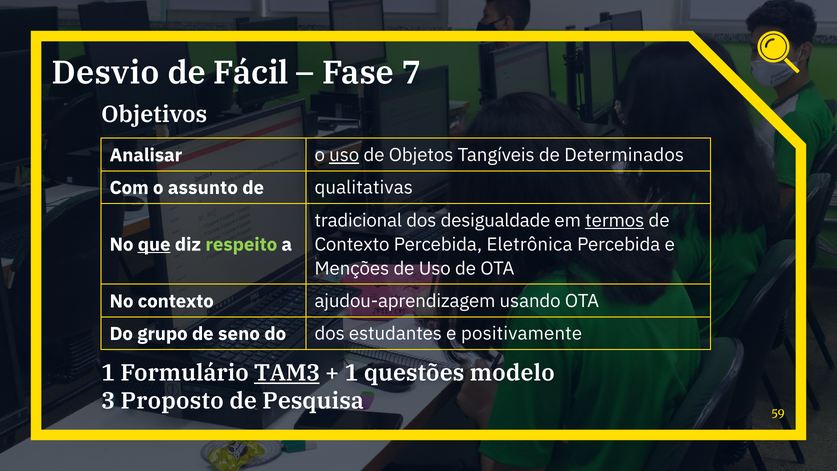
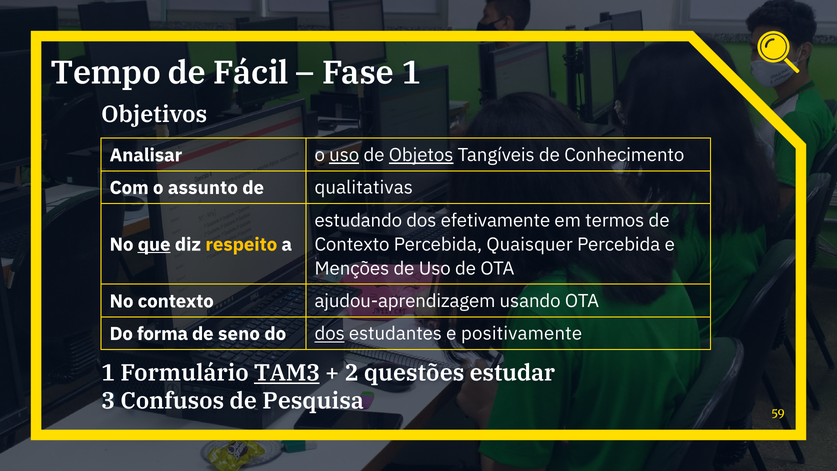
Desvio: Desvio -> Tempo
Fase 7: 7 -> 1
Objetos underline: none -> present
Determinados: Determinados -> Conhecimento
tradicional: tradicional -> estudando
desigualdade: desigualdade -> efetivamente
termos underline: present -> none
respeito colour: light green -> yellow
Eletrônica: Eletrônica -> Quaisquer
grupo: grupo -> forma
dos at (330, 334) underline: none -> present
1 at (352, 373): 1 -> 2
modelo: modelo -> estudar
Proposto: Proposto -> Confusos
